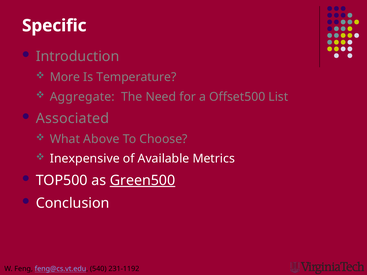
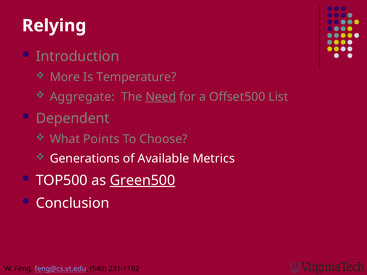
Specific: Specific -> Relying
Need underline: none -> present
Associated: Associated -> Dependent
Above: Above -> Points
Inexpensive: Inexpensive -> Generations
